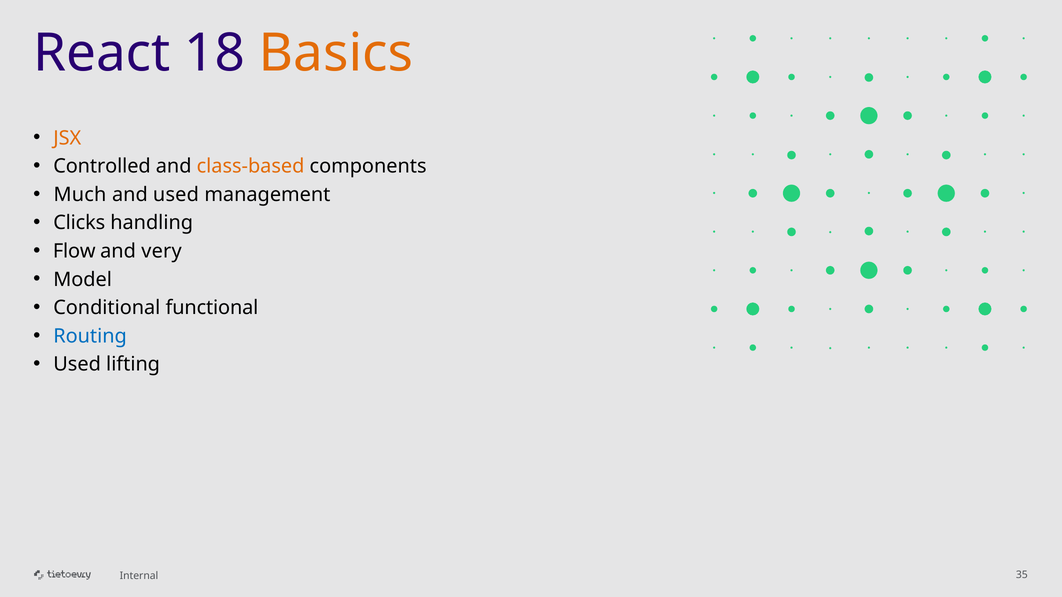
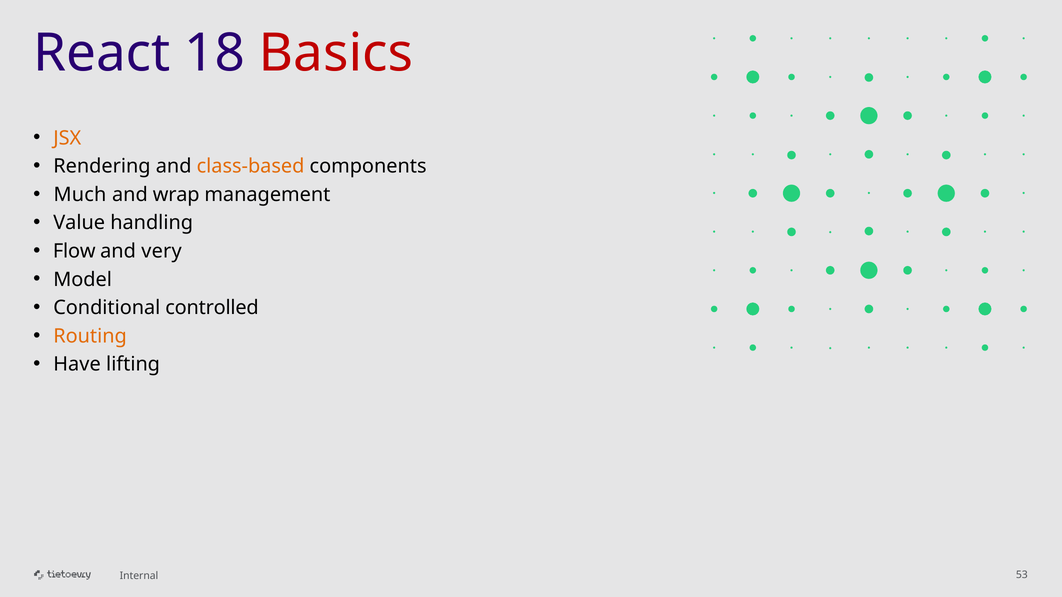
Basics colour: orange -> red
Controlled: Controlled -> Rendering
and used: used -> wrap
Clicks: Clicks -> Value
functional: functional -> controlled
Routing colour: blue -> orange
Used at (77, 365): Used -> Have
35: 35 -> 53
